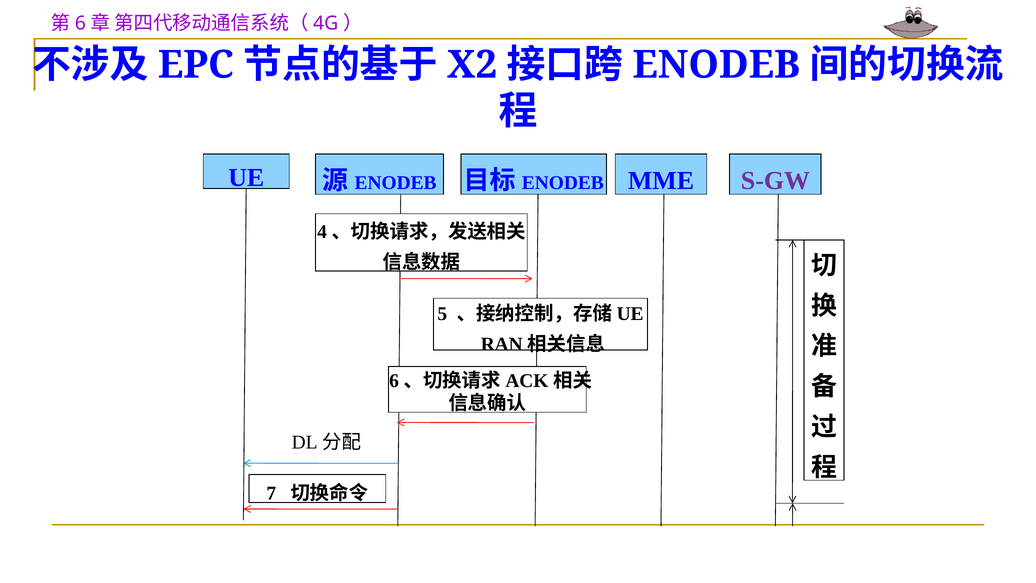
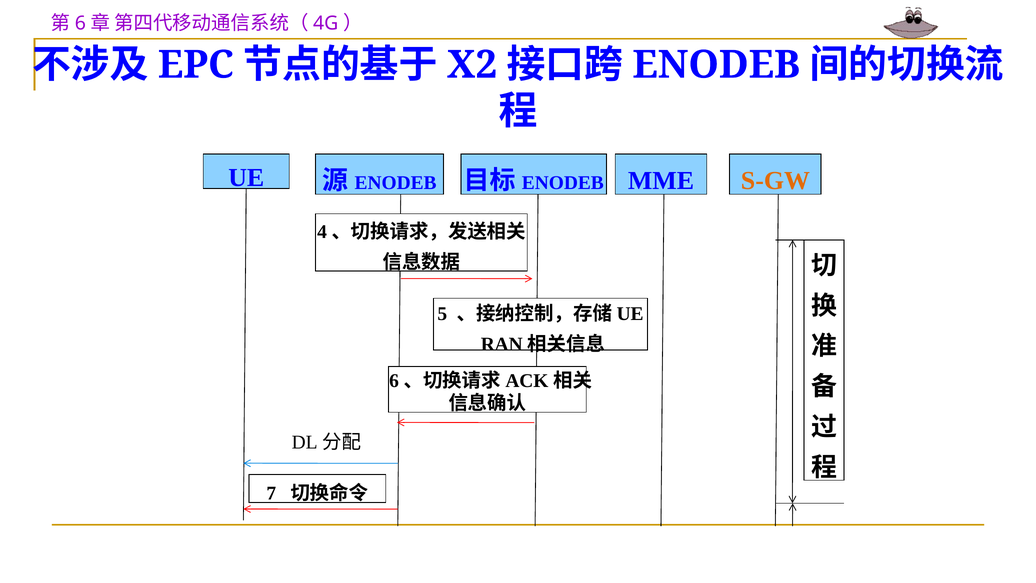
S-GW colour: purple -> orange
